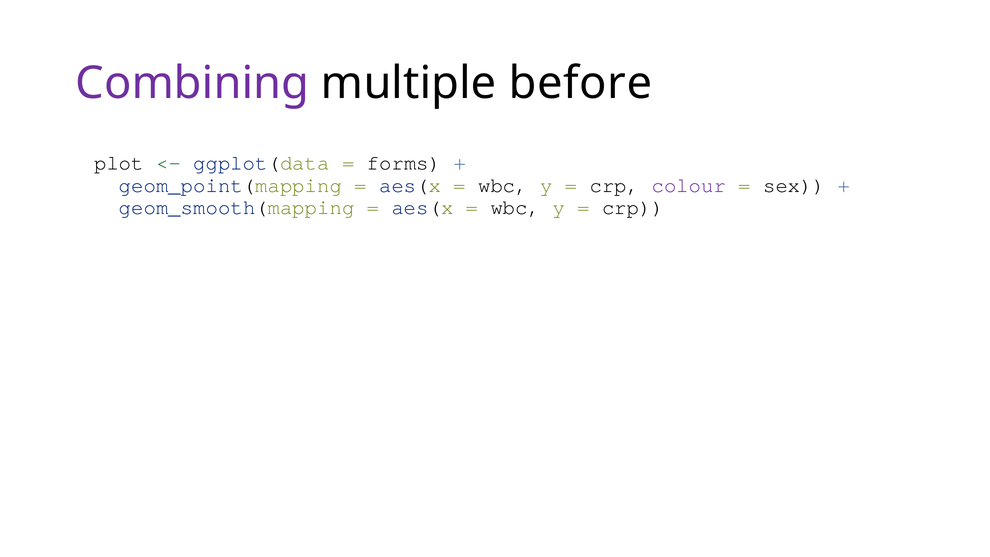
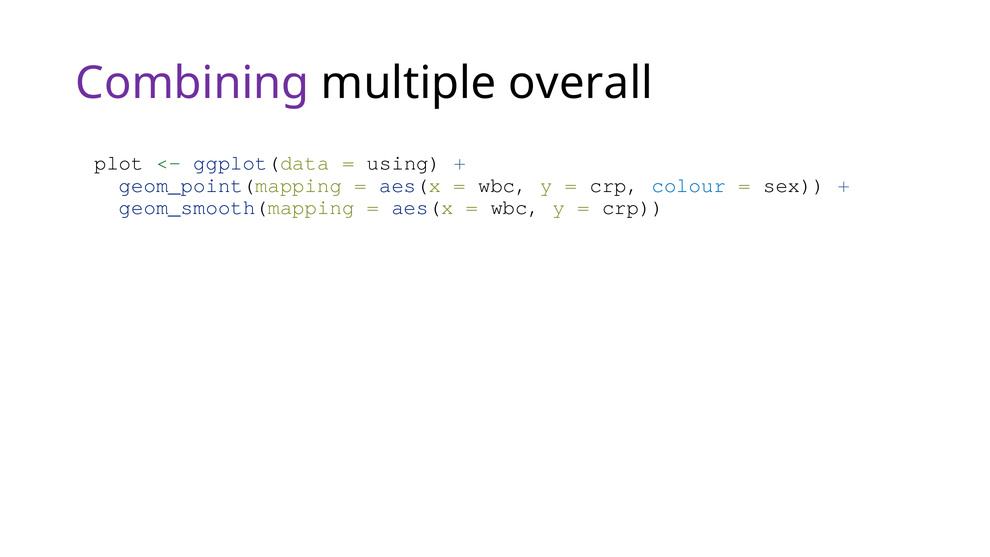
before: before -> overall
forms: forms -> using
colour colour: purple -> blue
